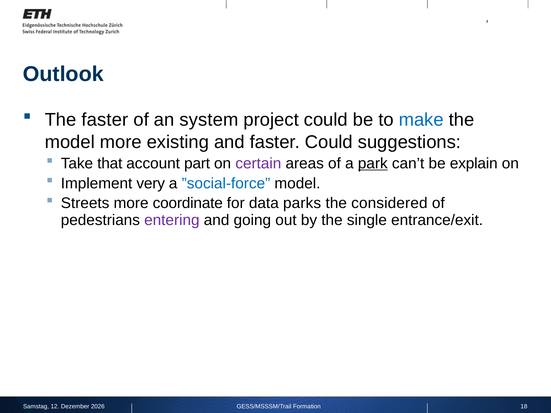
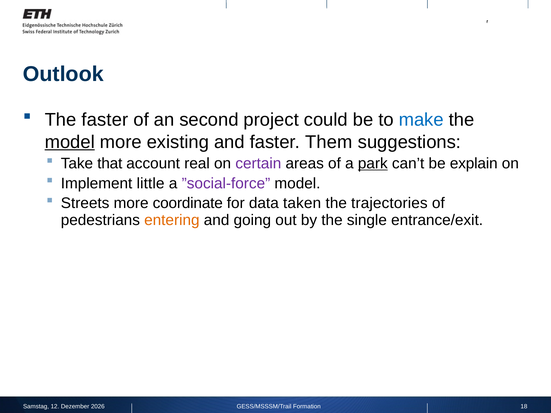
system: system -> second
model at (70, 142) underline: none -> present
faster Could: Could -> Them
part: part -> real
very: very -> little
”social-force colour: blue -> purple
parks: parks -> taken
considered: considered -> trajectories
entering colour: purple -> orange
